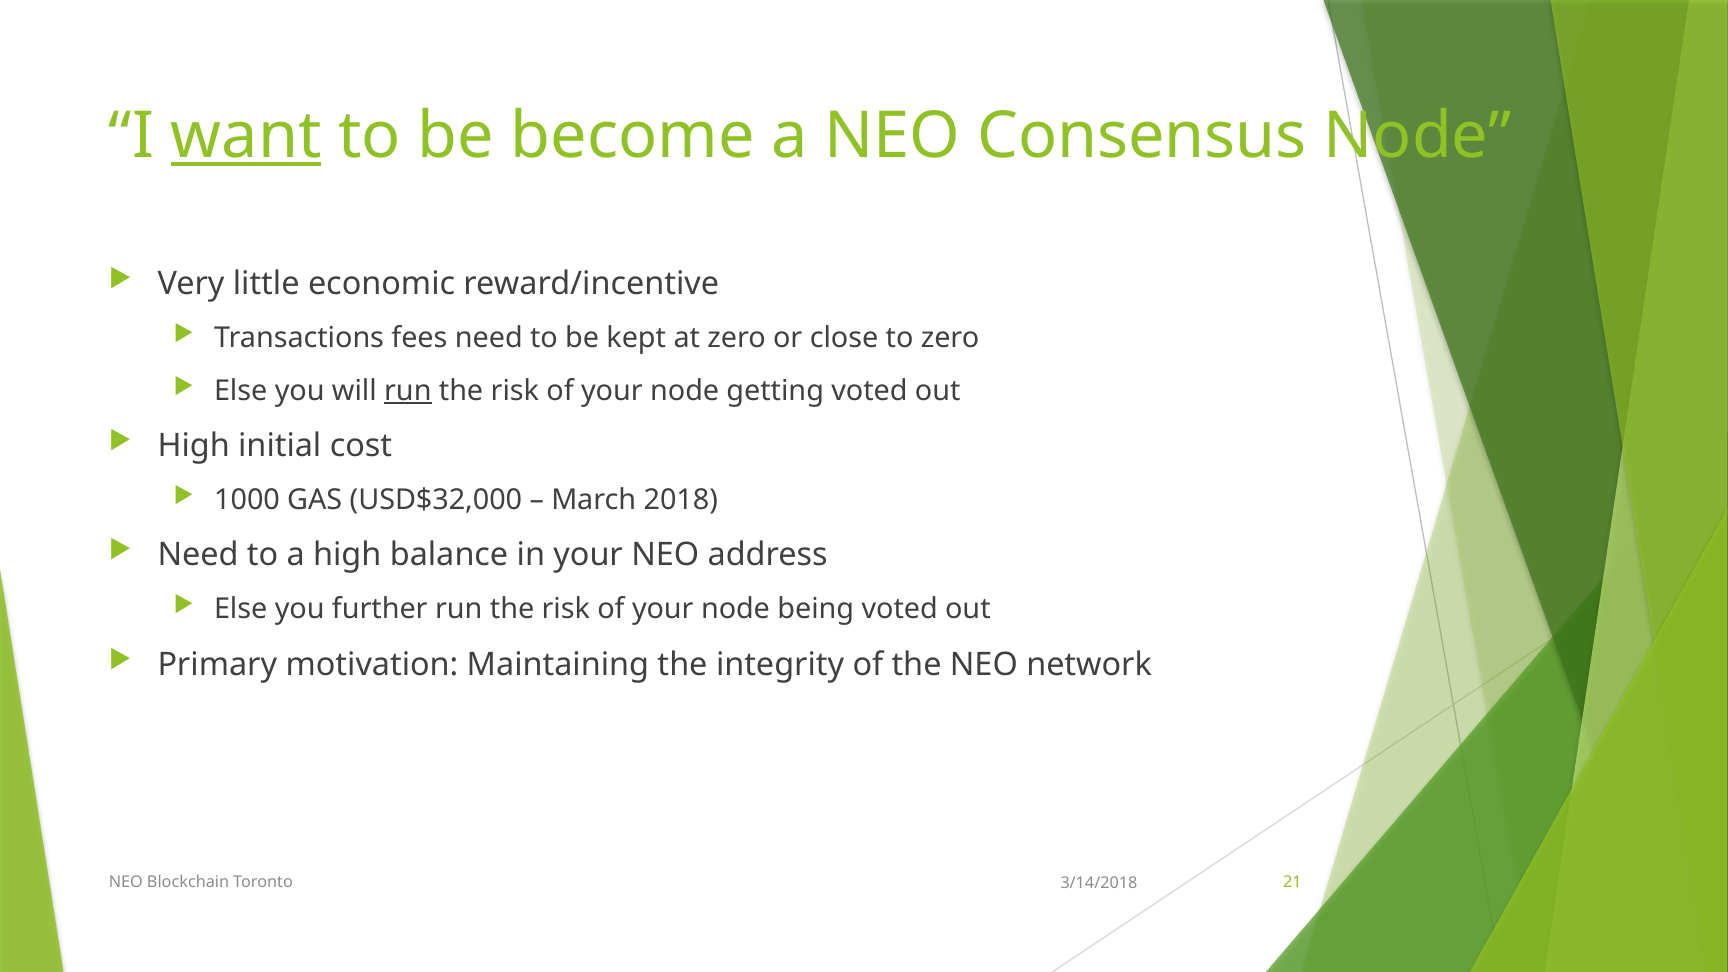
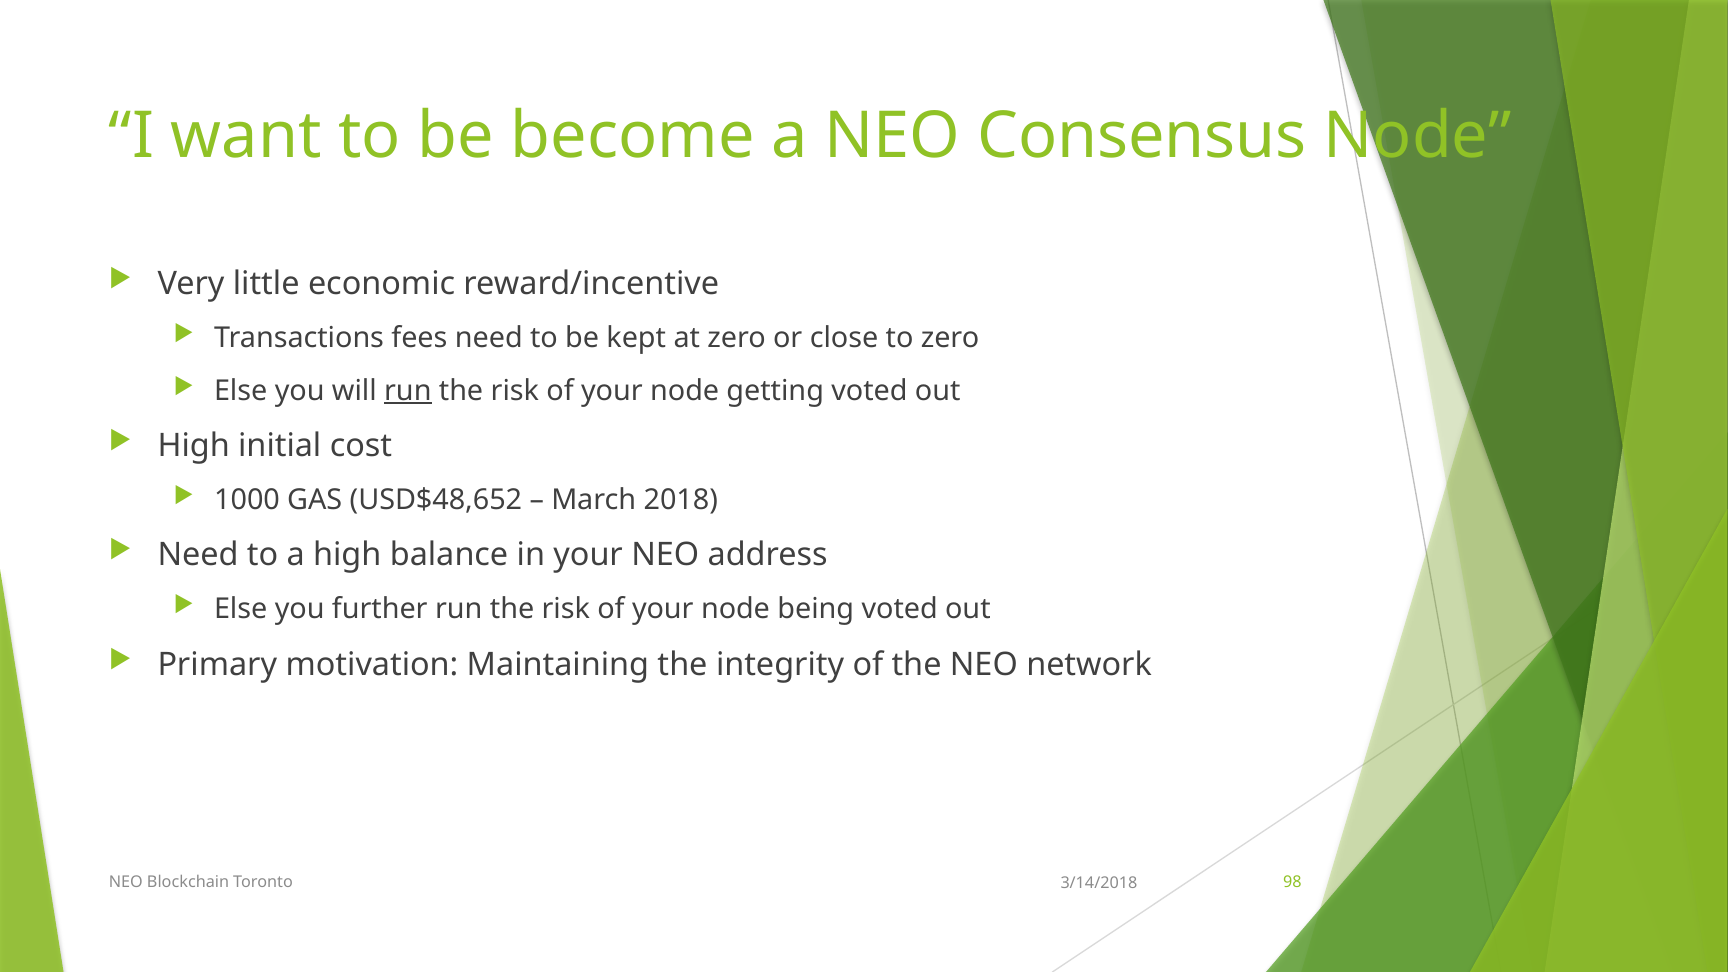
want underline: present -> none
USD$32,000: USD$32,000 -> USD$48,652
21: 21 -> 98
